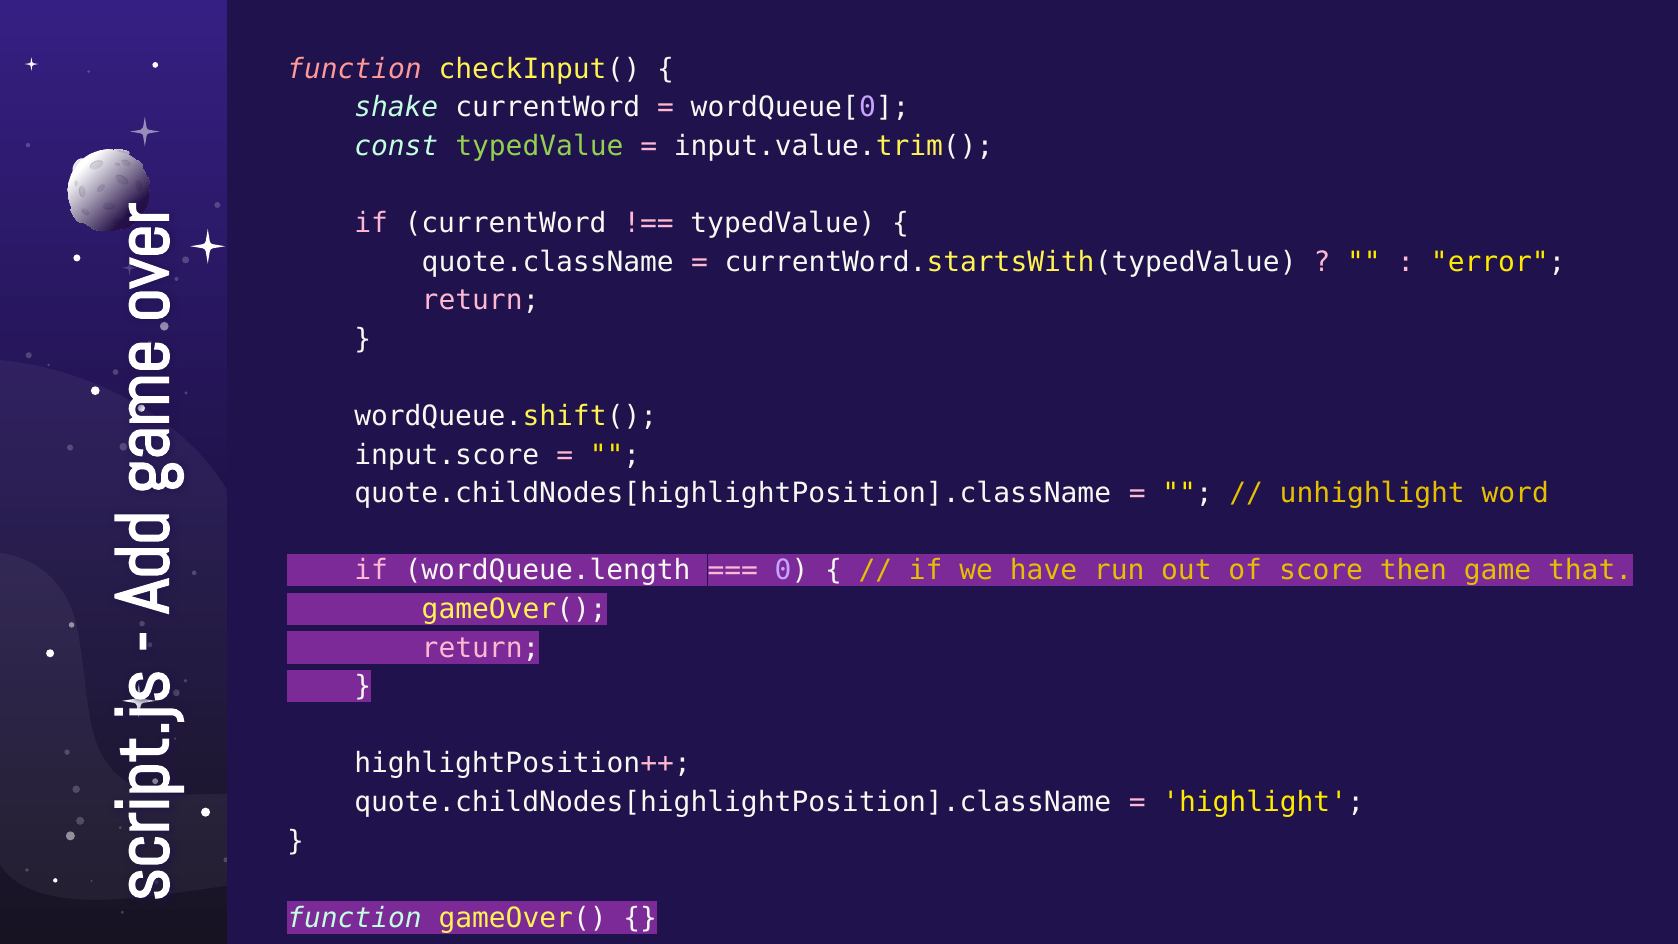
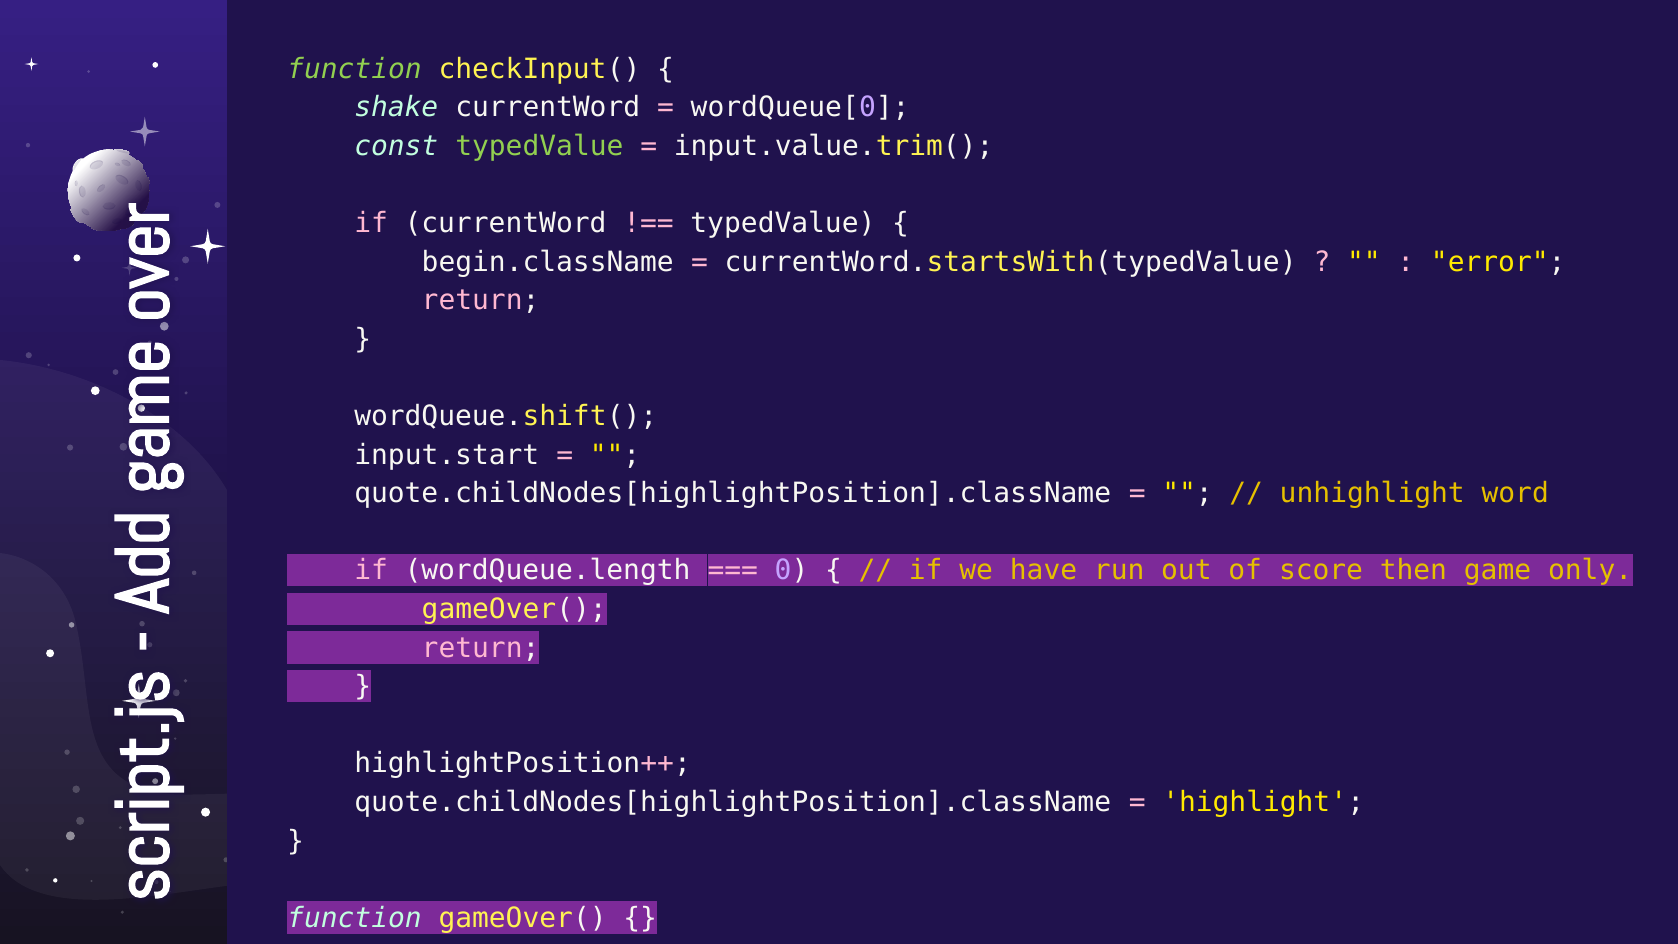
function at (354, 69) colour: pink -> light green
quote.className: quote.className -> begin.className
input.score: input.score -> input.start
that: that -> only
